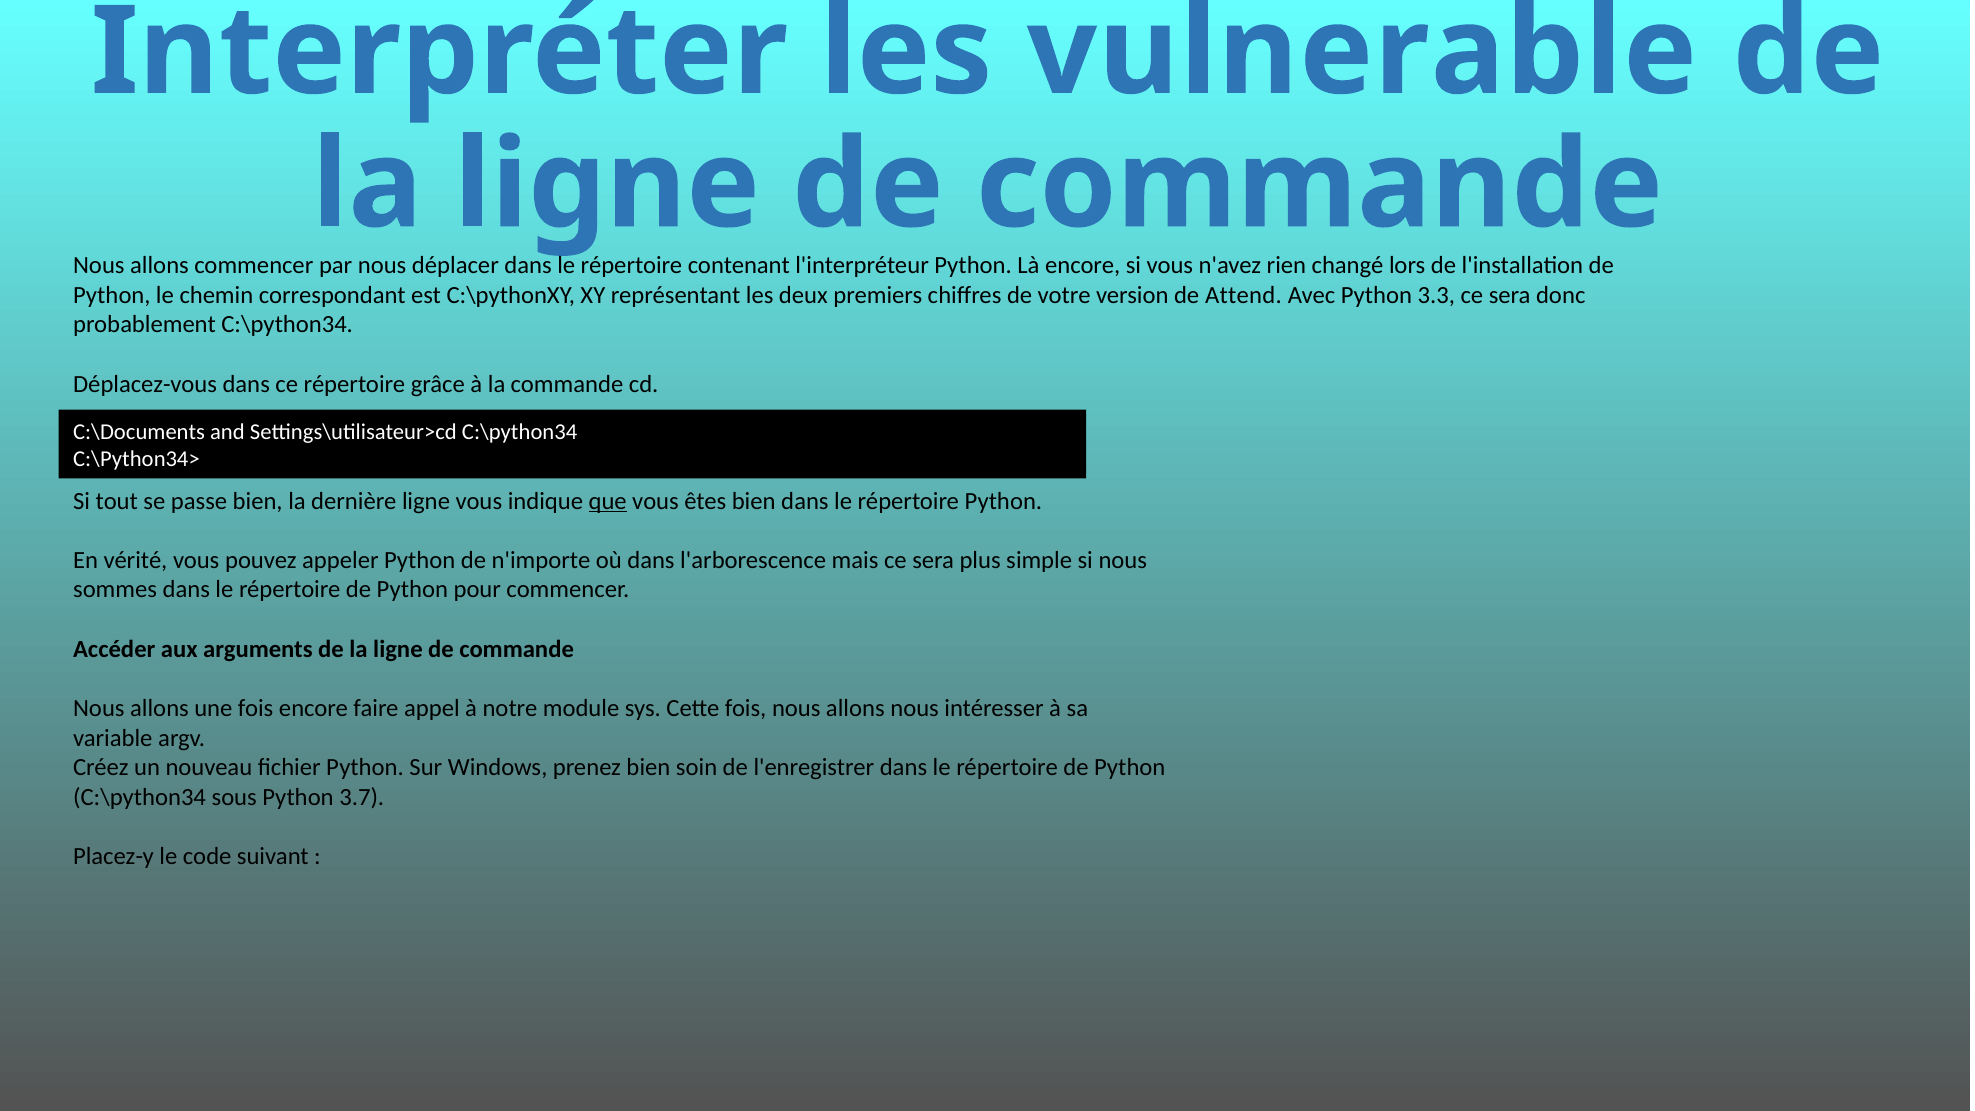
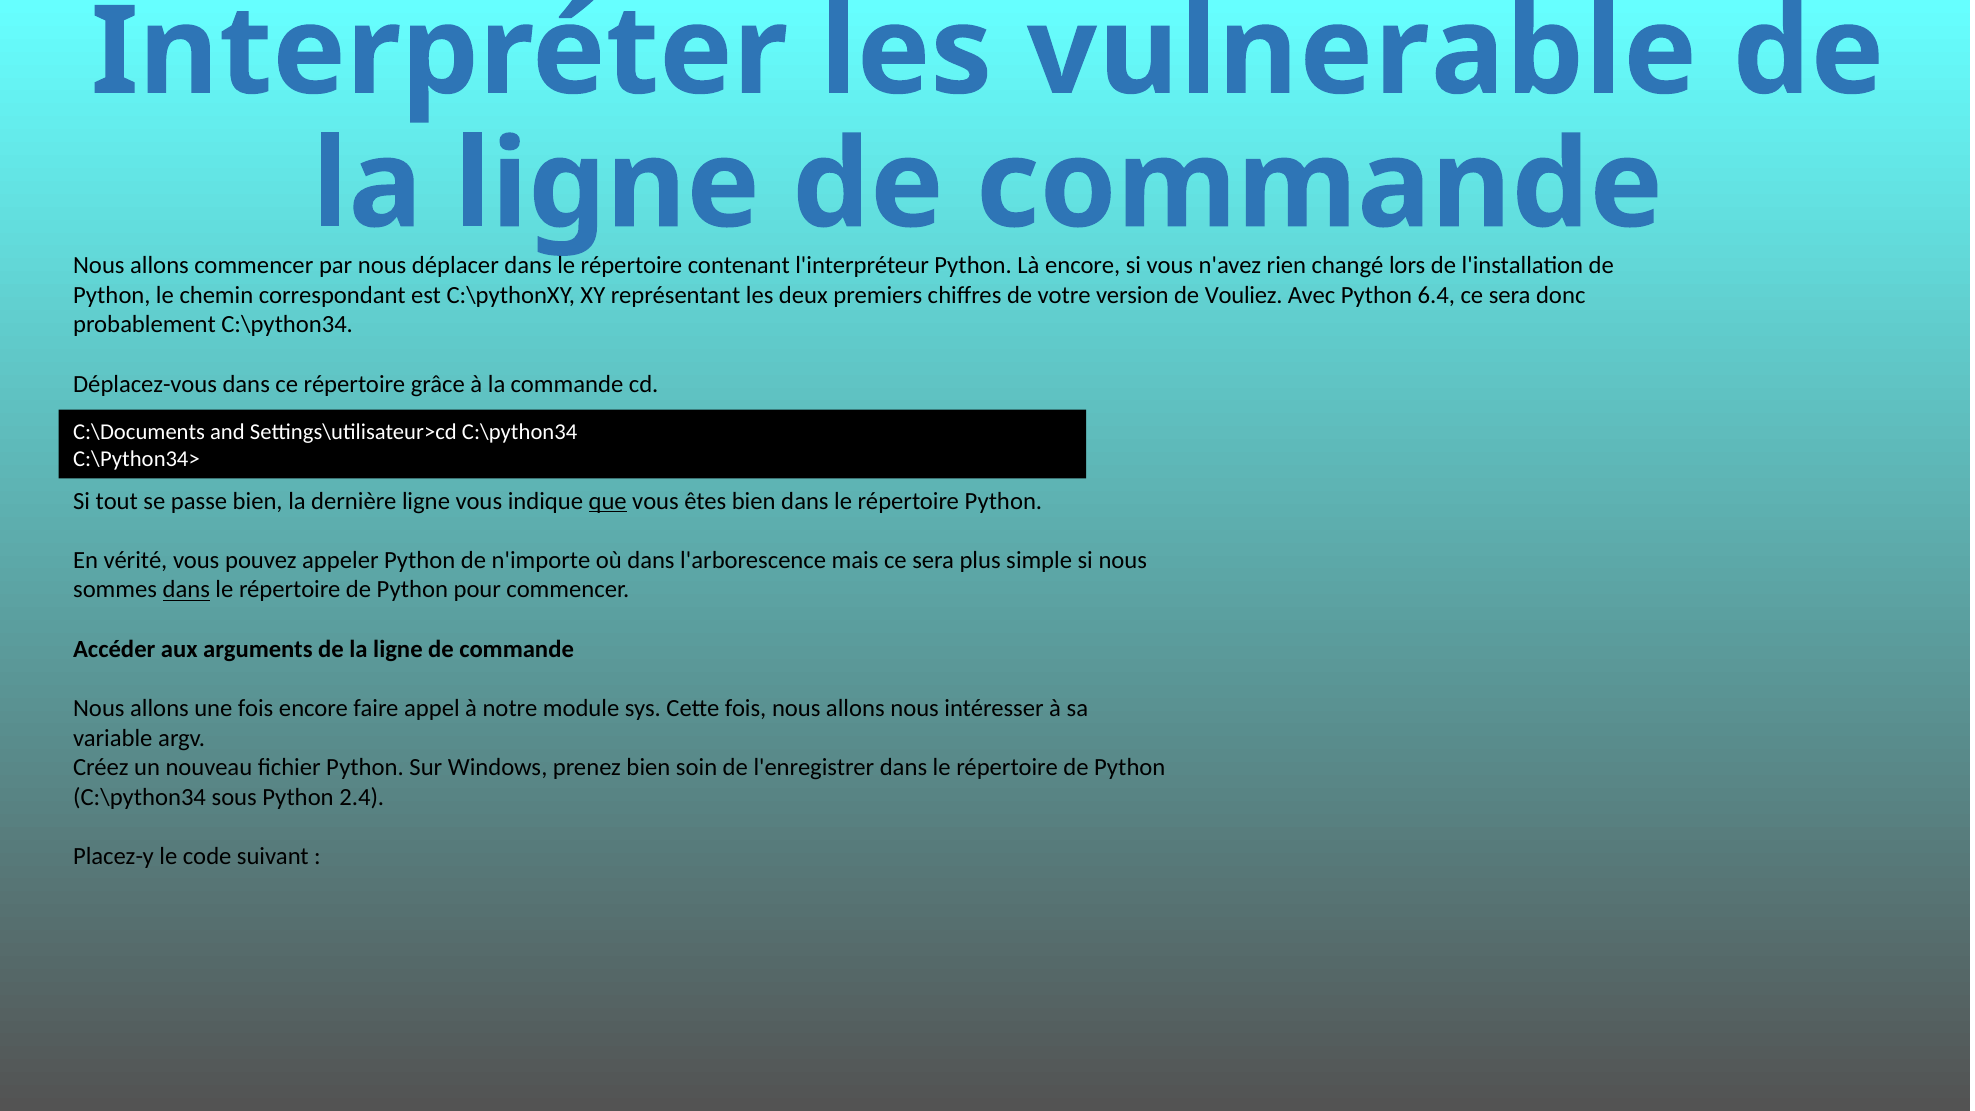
Attend: Attend -> Vouliez
3.3: 3.3 -> 6.4
dans at (186, 590) underline: none -> present
3.7: 3.7 -> 2.4
